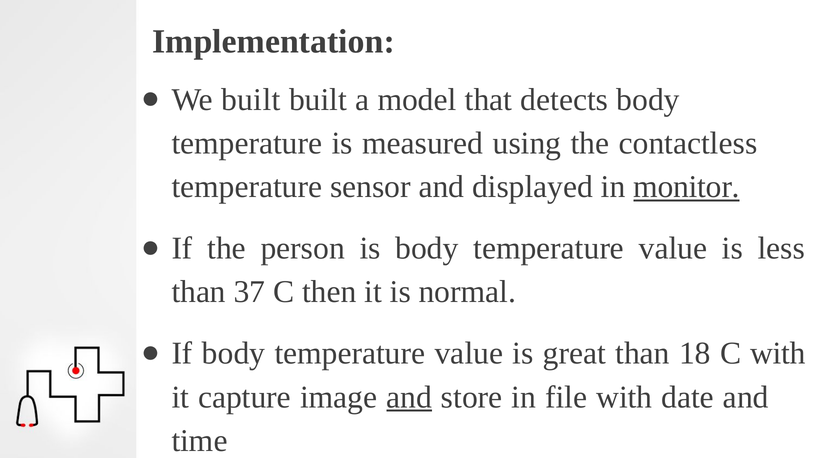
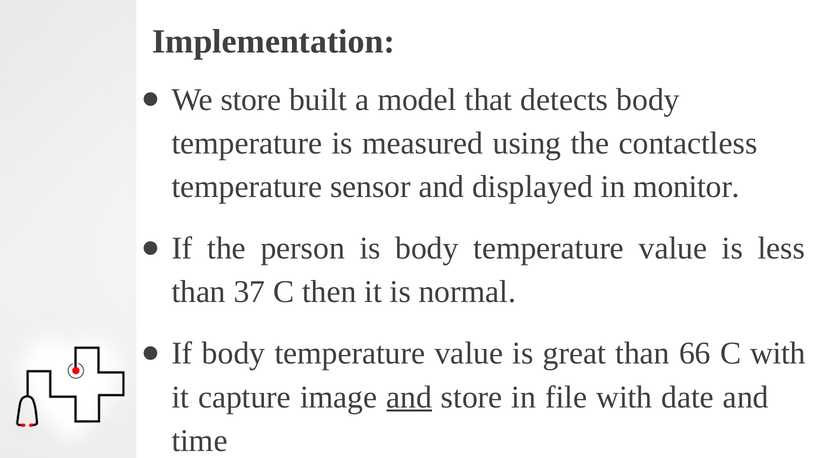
We built: built -> store
monitor underline: present -> none
18: 18 -> 66
